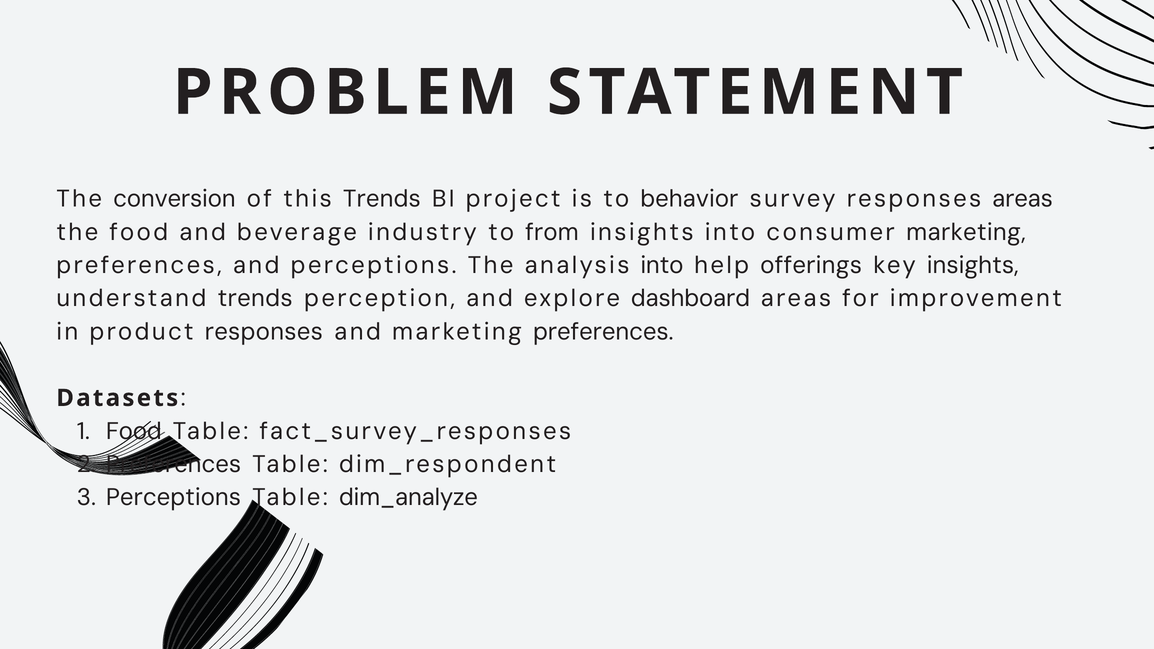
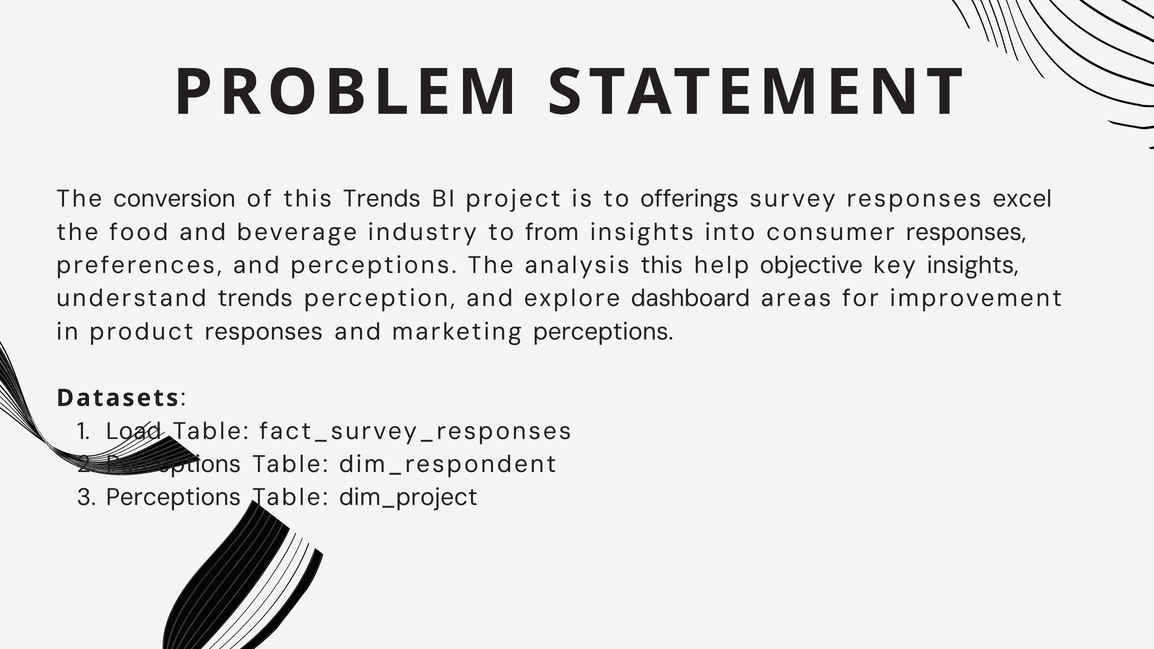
behavior: behavior -> offerings
responses areas: areas -> excel
consumer marketing: marketing -> responses
analysis into: into -> this
offerings: offerings -> objective
and marketing preferences: preferences -> perceptions
Food at (134, 431): Food -> Load
Preferences at (174, 464): Preferences -> Perceptions
dim_analyze: dim_analyze -> dim_project
